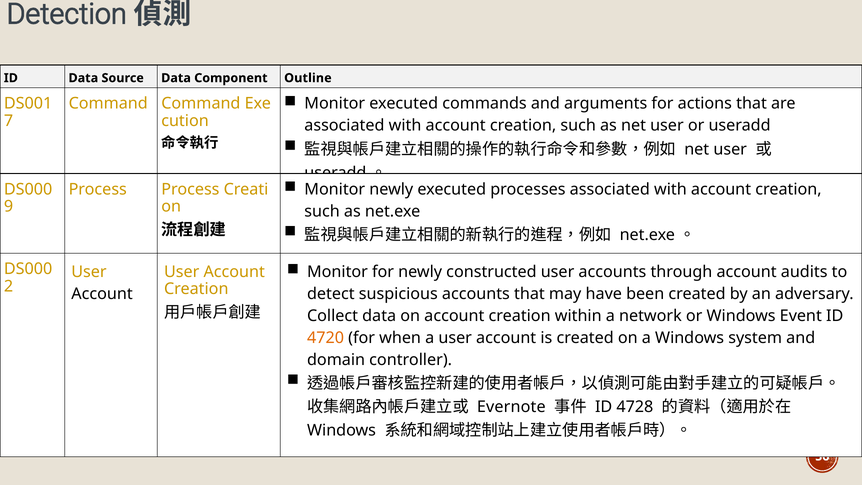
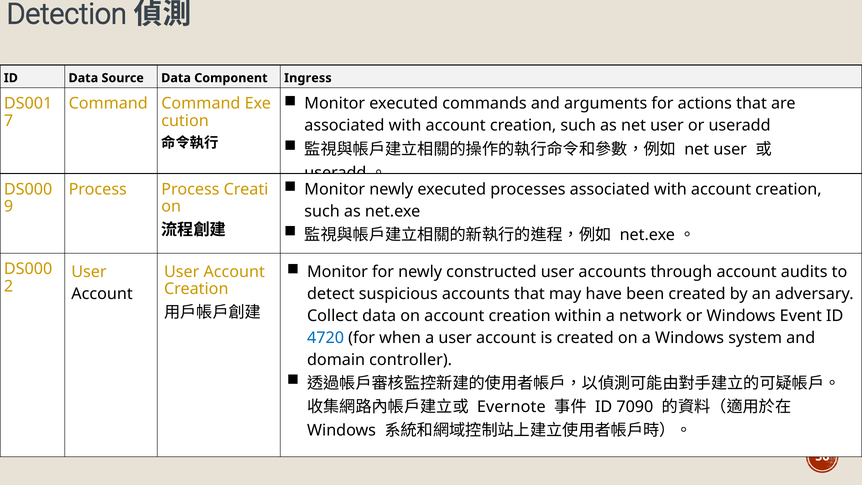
Outline: Outline -> Ingress
4720 colour: orange -> blue
4728: 4728 -> 7090
